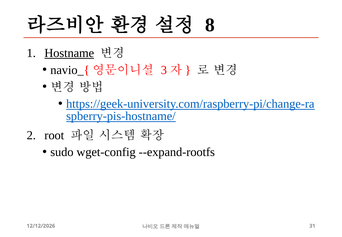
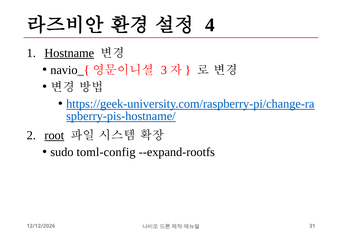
8: 8 -> 4
root underline: none -> present
wget-config: wget-config -> toml-config
